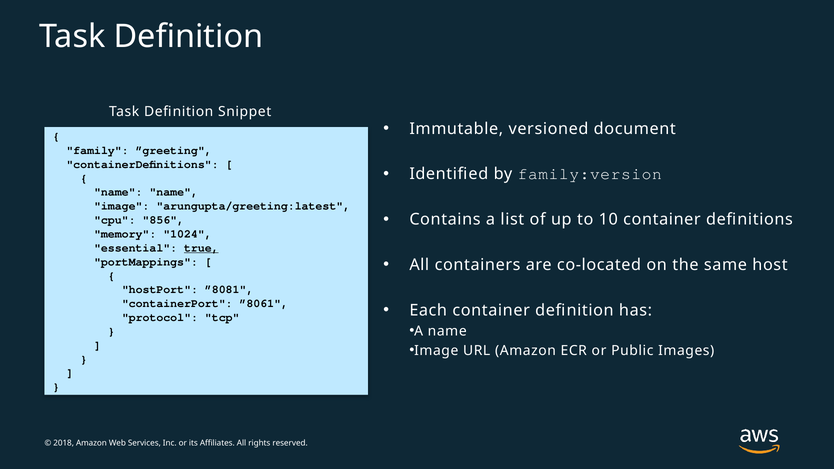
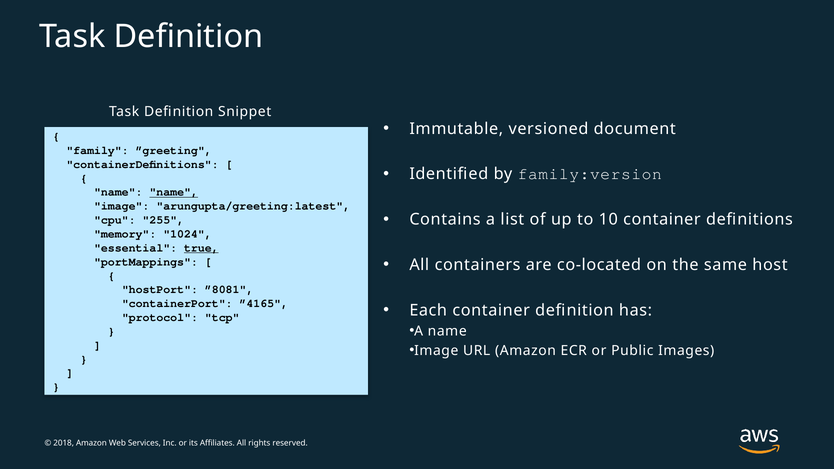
name at (174, 192) underline: none -> present
856: 856 -> 255
”8061: ”8061 -> ”4165
